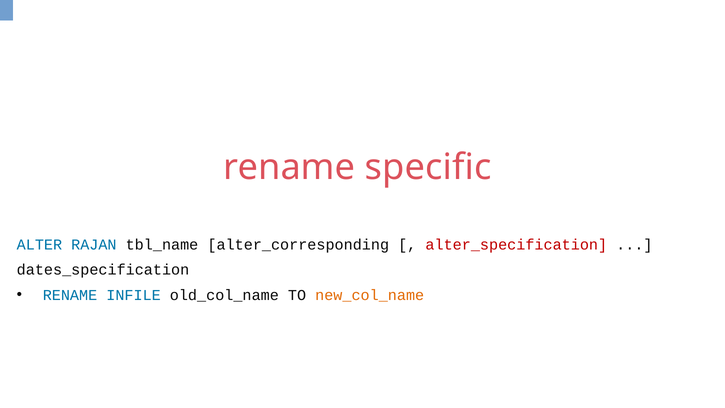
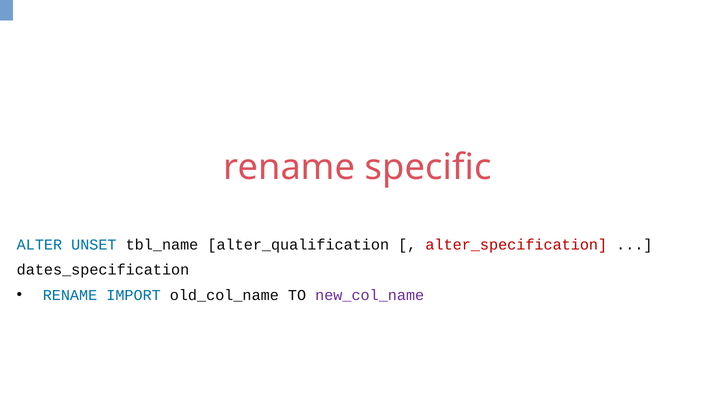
RAJAN: RAJAN -> UNSET
alter_corresponding: alter_corresponding -> alter_qualification
INFILE: INFILE -> IMPORT
new_col_name colour: orange -> purple
